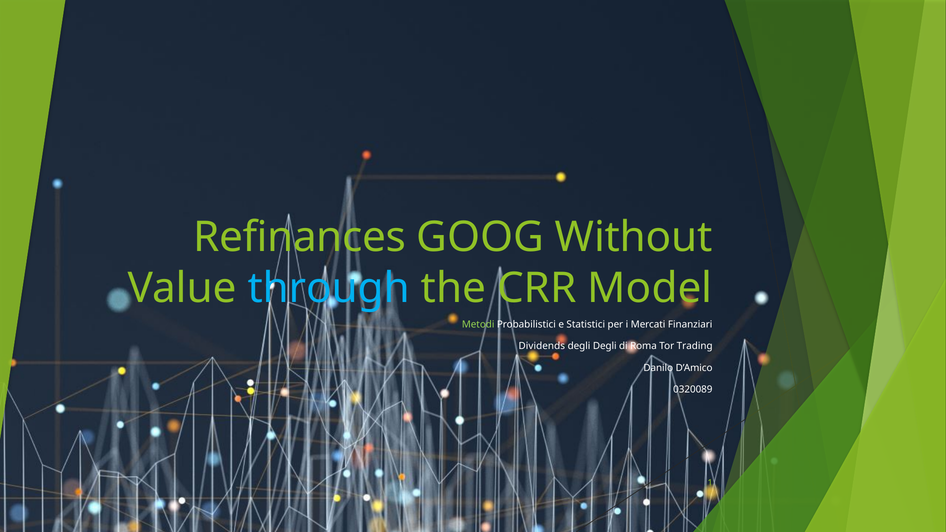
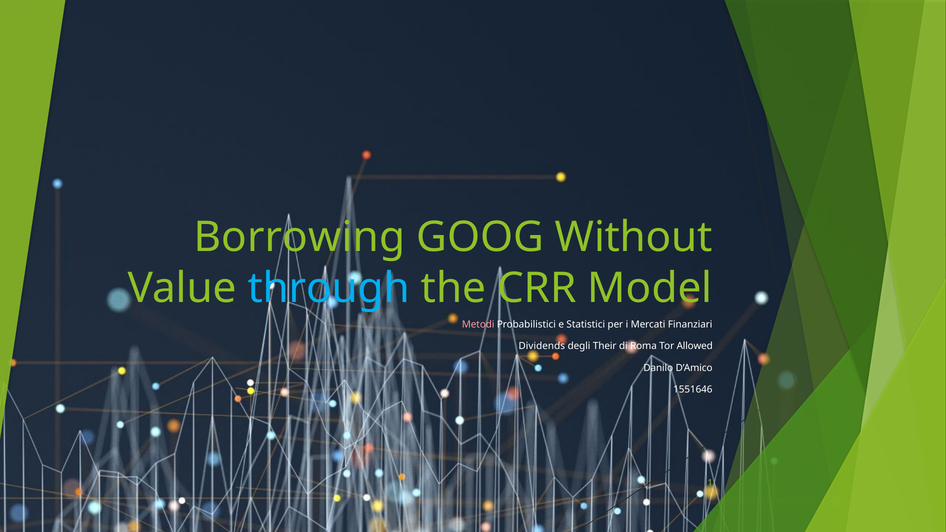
Refinances: Refinances -> Borrowing
Metodi colour: light green -> pink
degli Degli: Degli -> Their
Trading: Trading -> Allowed
0320089: 0320089 -> 1551646
